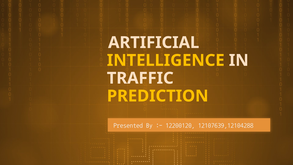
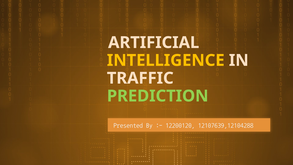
PREDICTION colour: yellow -> light green
